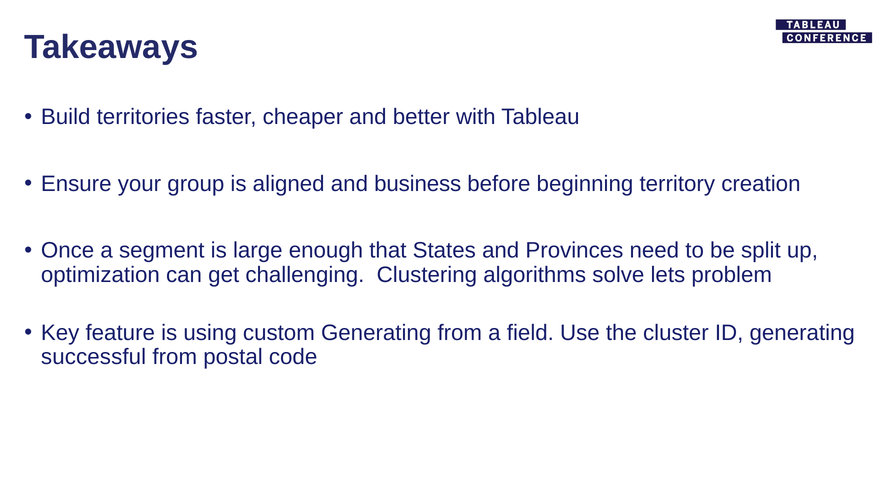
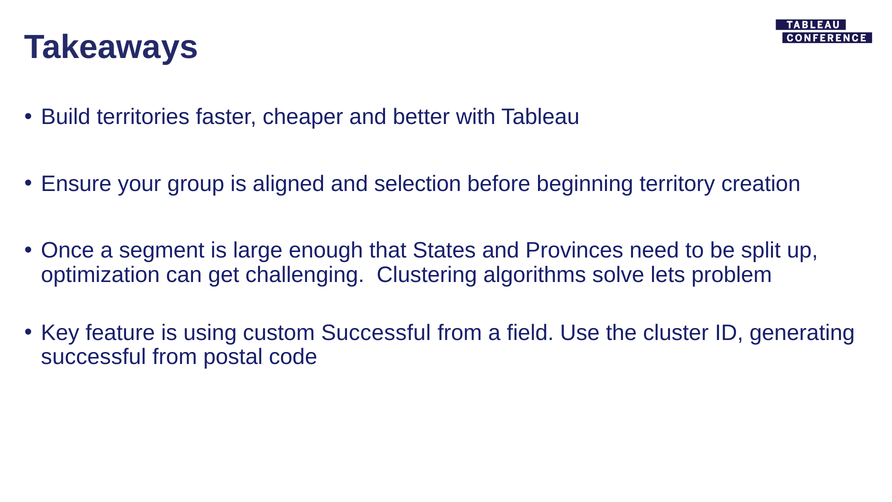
business: business -> selection
custom Generating: Generating -> Successful
